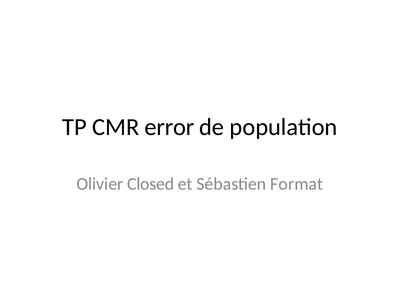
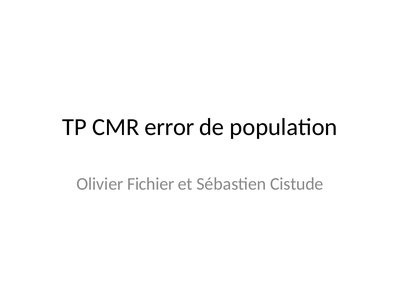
Closed: Closed -> Fichier
Format: Format -> Cistude
